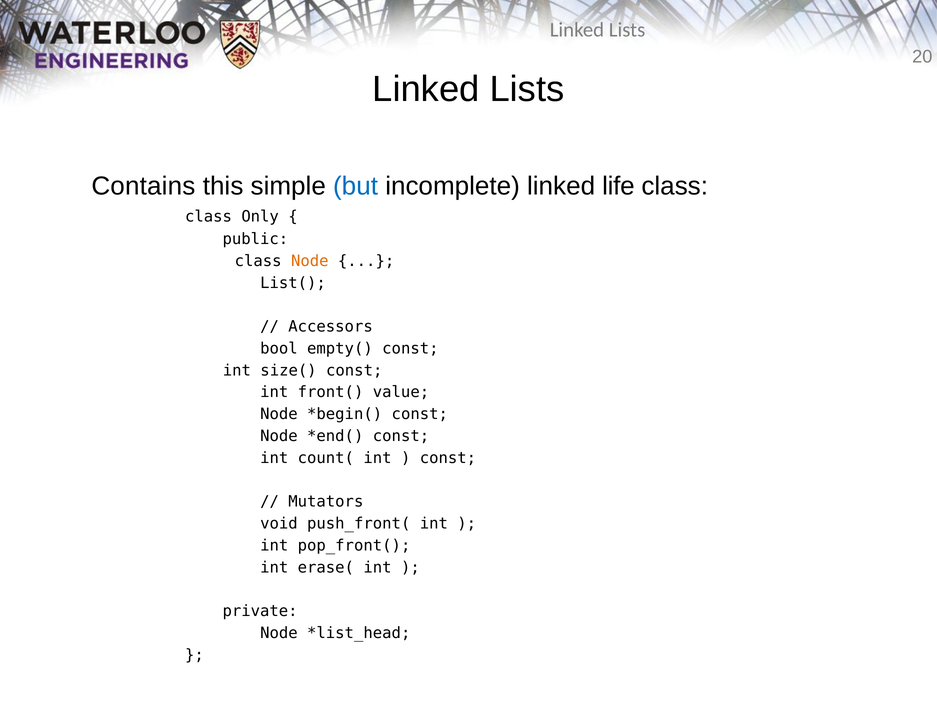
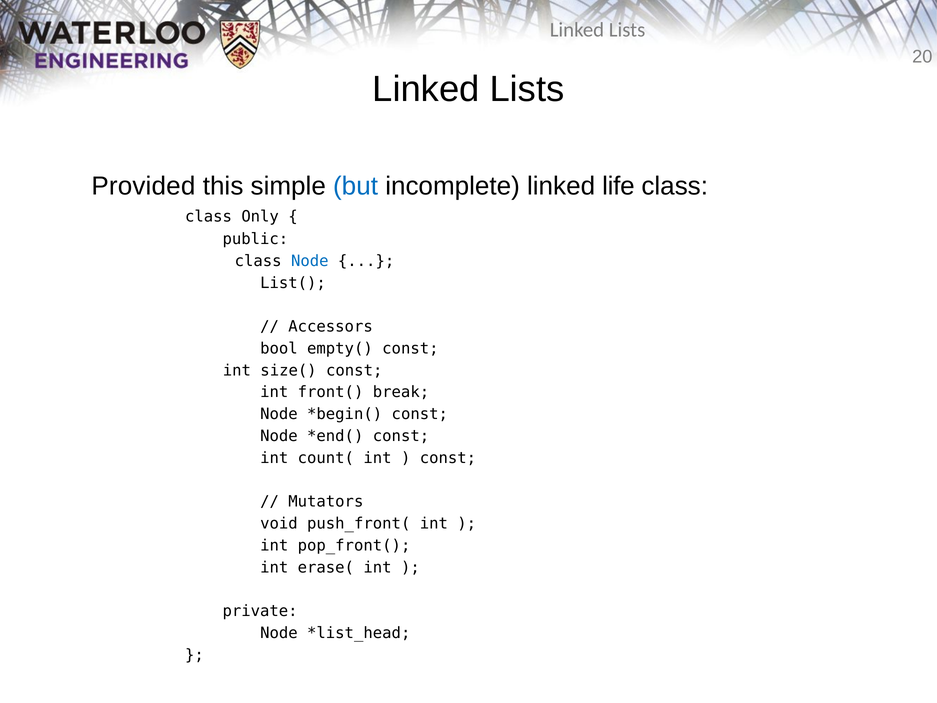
Contains: Contains -> Provided
Node at (310, 261) colour: orange -> blue
value: value -> break
